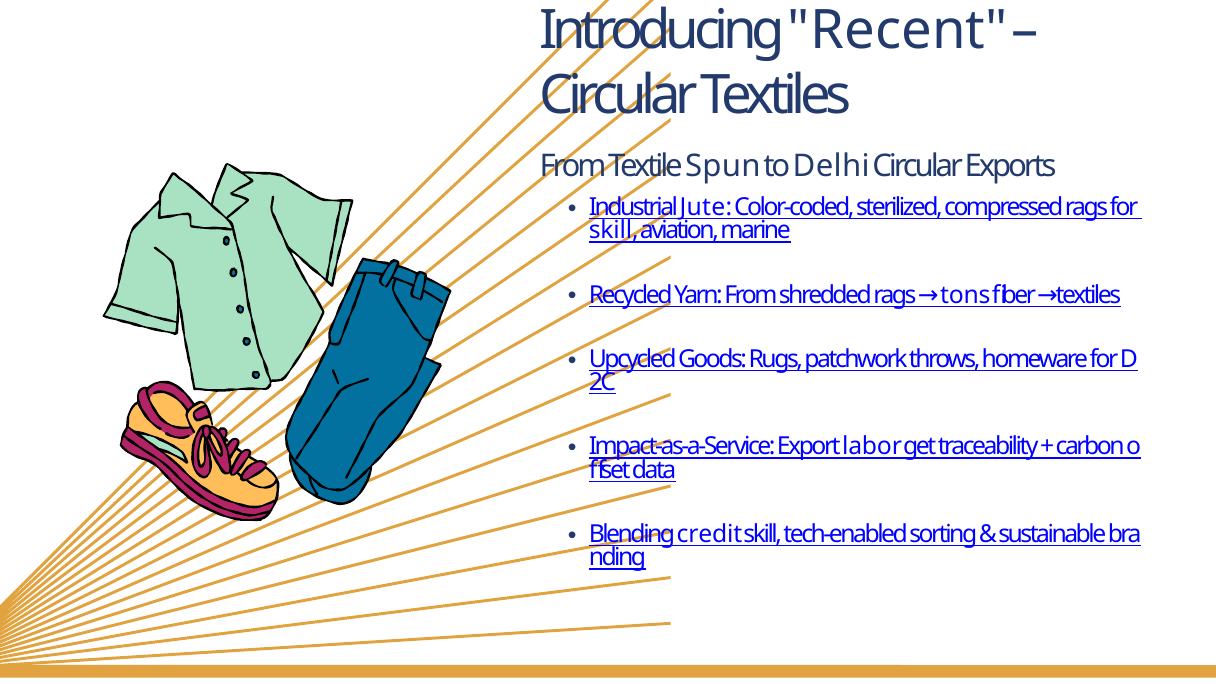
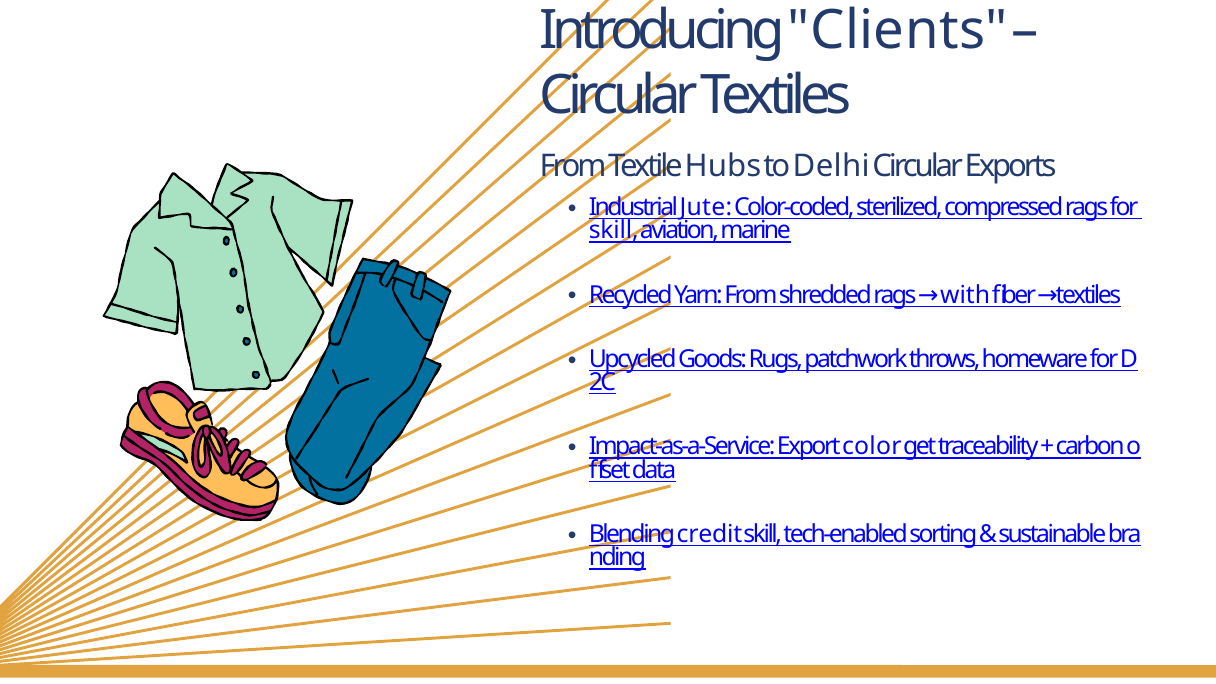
Recent: Recent -> Clients
Spun: Spun -> Hubs
tons: tons -> with
labor: labor -> color
